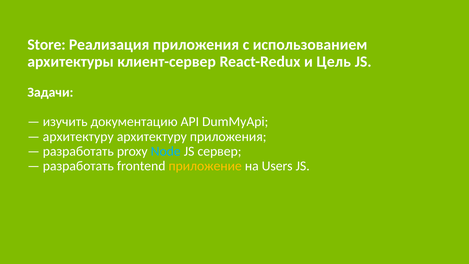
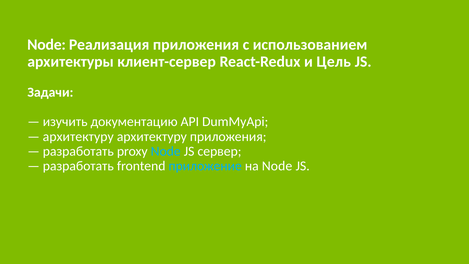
Store at (46, 45): Store -> Node
приложение colour: yellow -> light blue
на Users: Users -> Node
